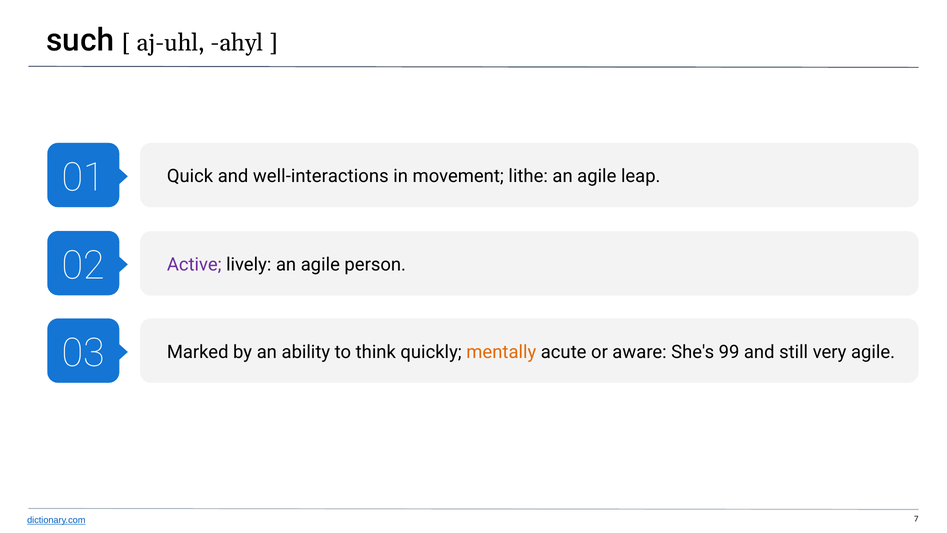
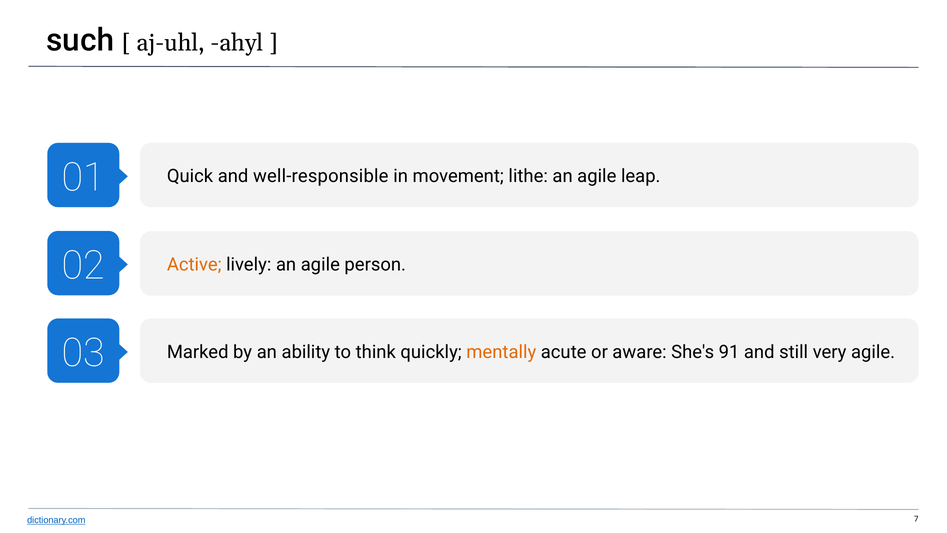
well-interactions: well-interactions -> well-responsible
Active colour: purple -> orange
99: 99 -> 91
